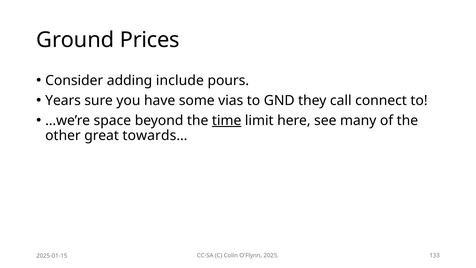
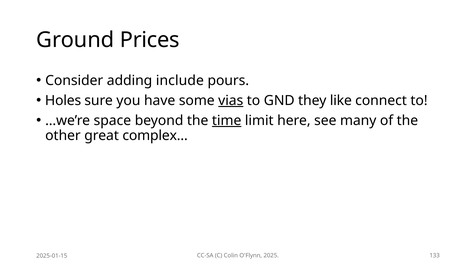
Years: Years -> Holes
vias underline: none -> present
call: call -> like
towards…: towards… -> complex…
